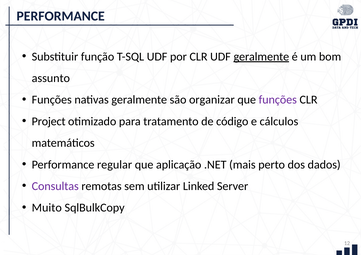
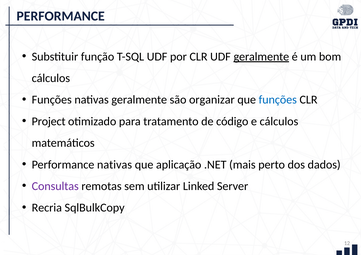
assunto at (51, 78): assunto -> cálculos
funções at (278, 100) colour: purple -> blue
Performance regular: regular -> nativas
Muito: Muito -> Recria
